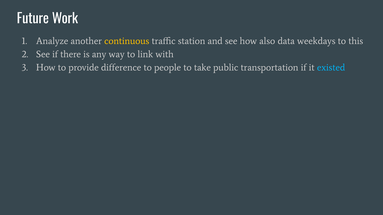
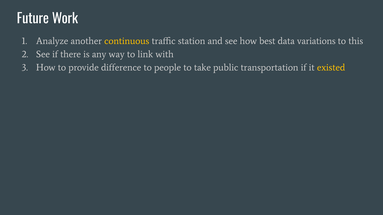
also: also -> best
weekdays: weekdays -> variations
existed colour: light blue -> yellow
